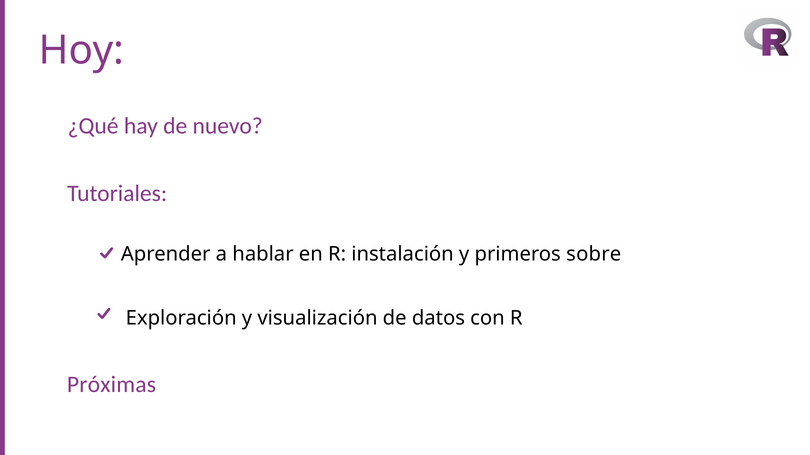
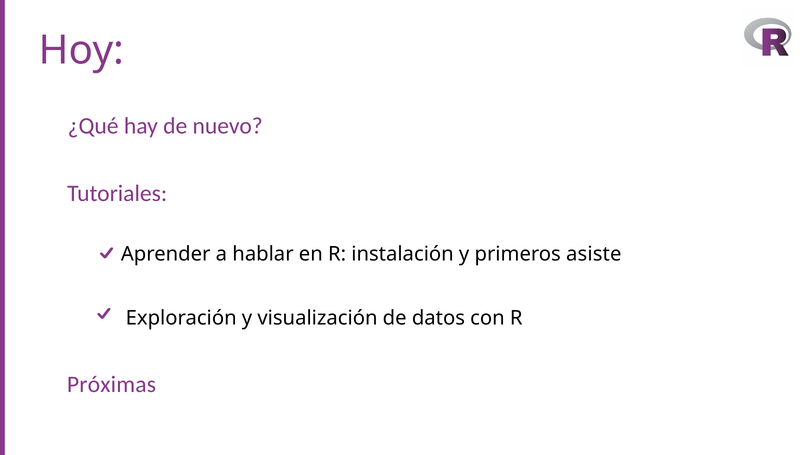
sobre: sobre -> asiste
